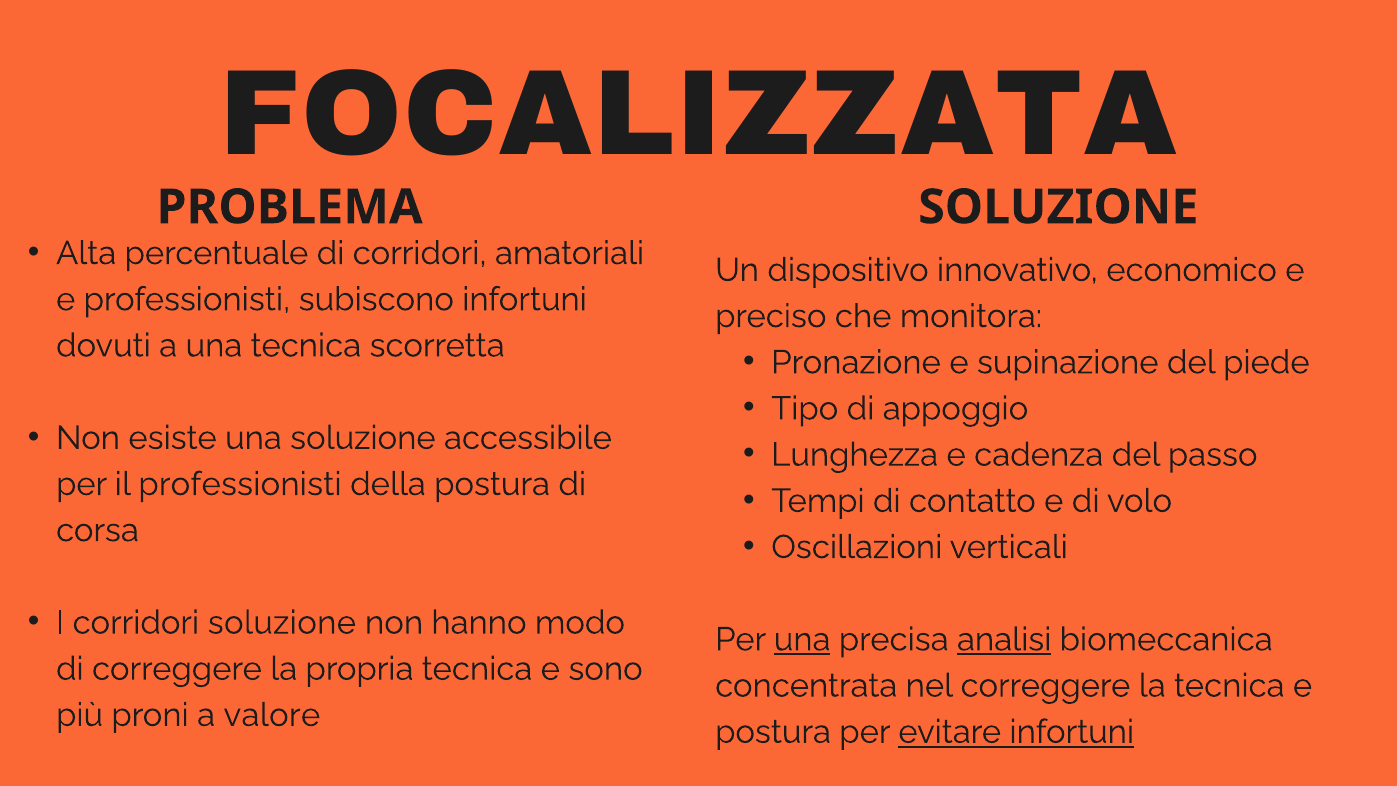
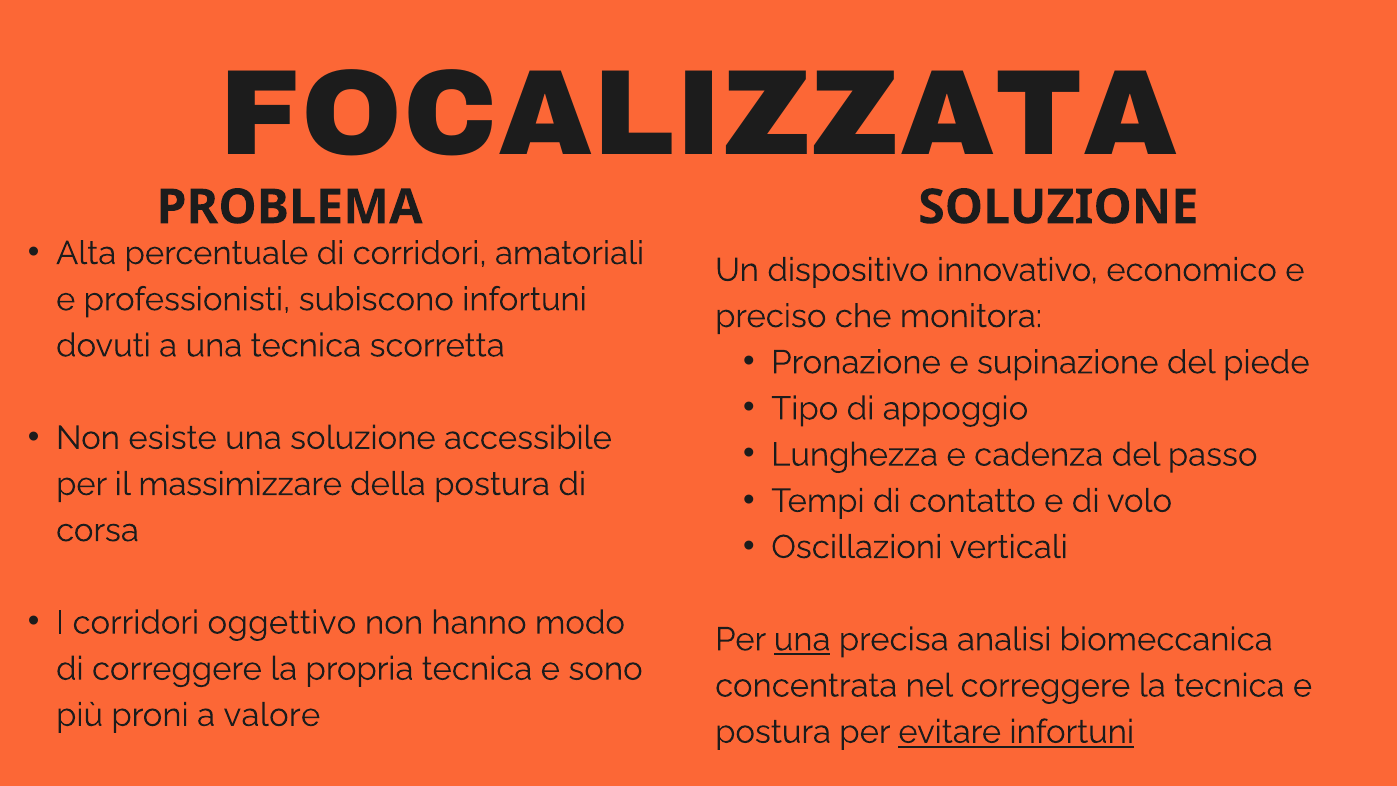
il professionisti: professionisti -> massimizzare
corridori soluzione: soluzione -> oggettivo
analisi underline: present -> none
